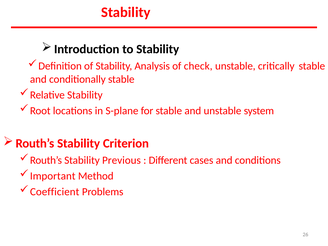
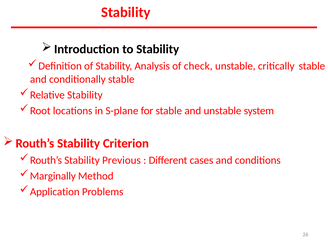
Important: Important -> Marginally
Coefficient: Coefficient -> Application
